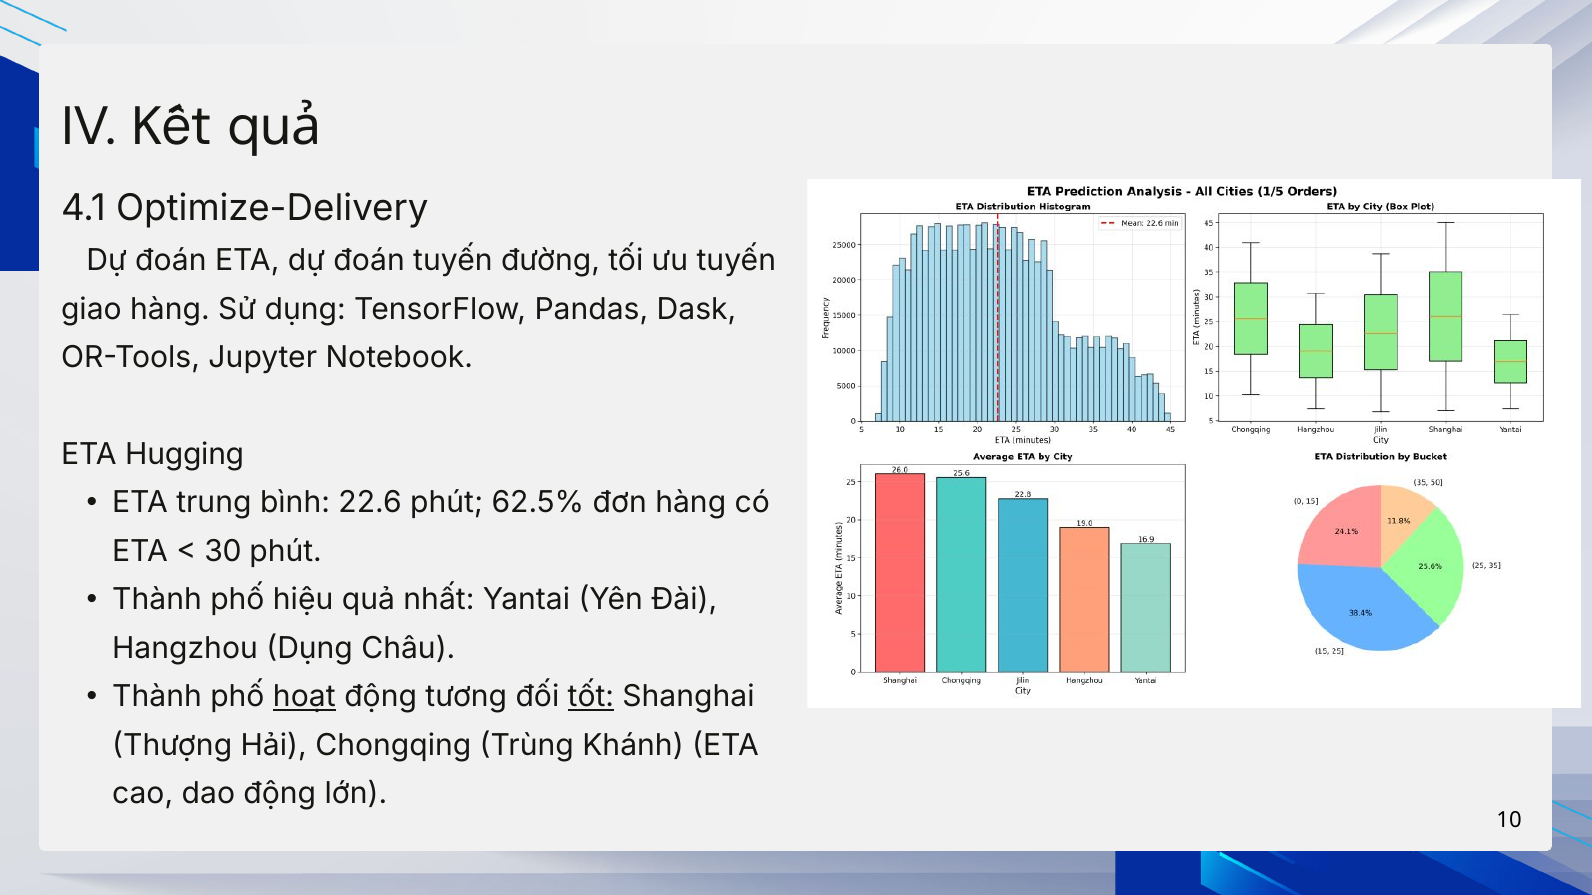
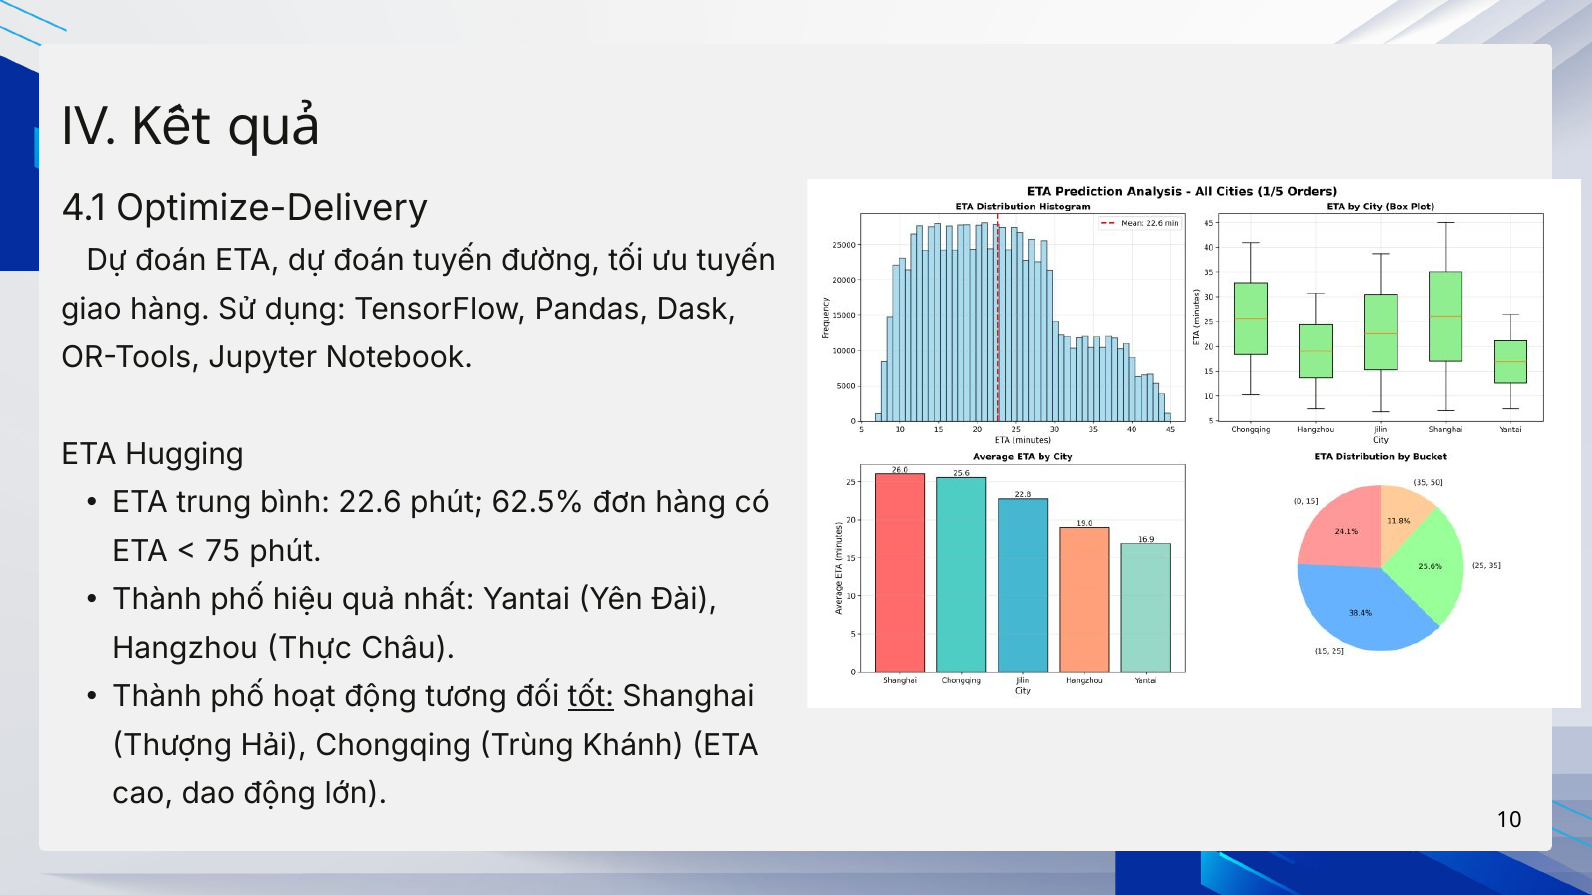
30: 30 -> 75
Hangzhou Dụng: Dụng -> Thực
hoạt underline: present -> none
